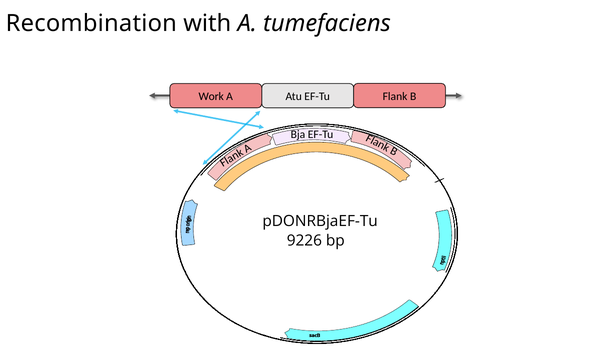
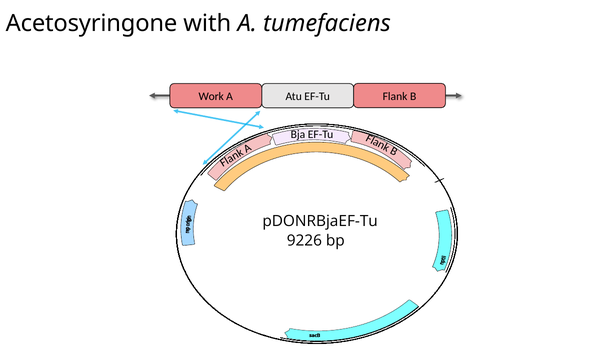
Recombination: Recombination -> Acetosyringone
